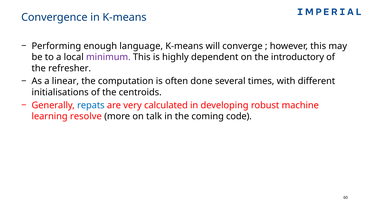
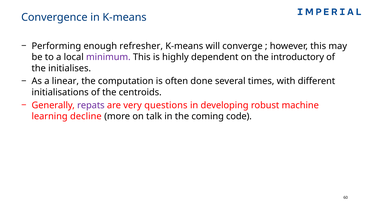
language: language -> refresher
refresher: refresher -> initialises
repats colour: blue -> purple
calculated: calculated -> questions
resolve: resolve -> decline
